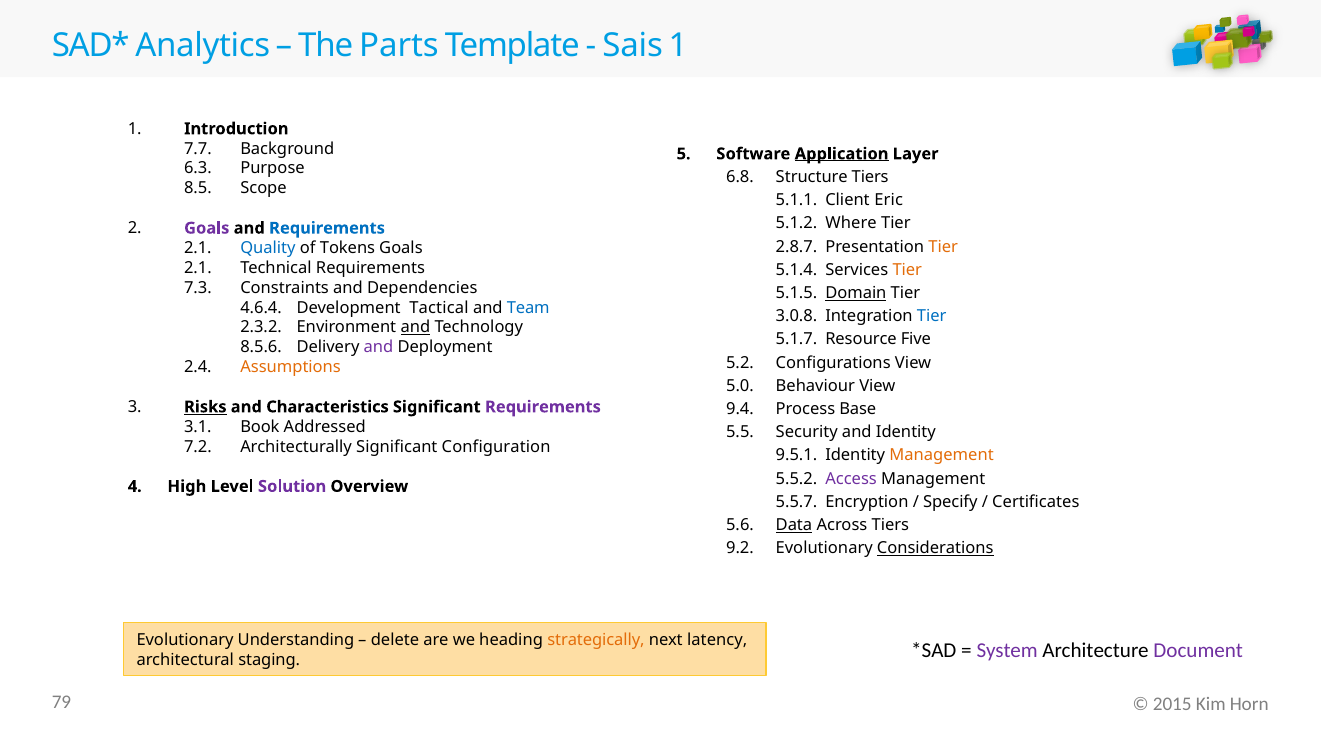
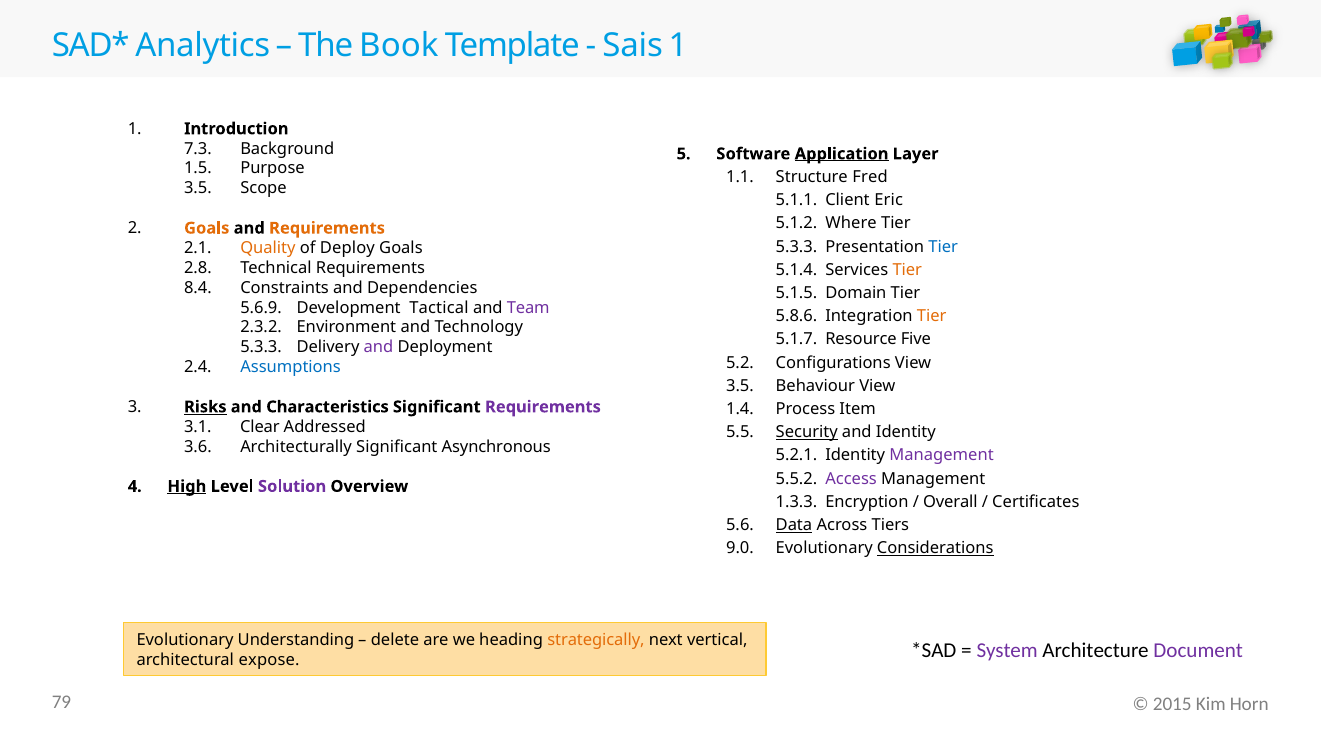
Parts: Parts -> Book
7.7: 7.7 -> 7.3
6.3: 6.3 -> 1.5
6.8: 6.8 -> 1.1
Structure Tiers: Tiers -> Fred
8.5 at (198, 188): 8.5 -> 3.5
Goals at (207, 228) colour: purple -> orange
Requirements at (327, 228) colour: blue -> orange
2.8.7 at (796, 247): 2.8.7 -> 5.3.3
Tier at (943, 247) colour: orange -> blue
Quality colour: blue -> orange
Tokens: Tokens -> Deploy
2.1 at (198, 268): 2.1 -> 2.8
7.3: 7.3 -> 8.4
Domain underline: present -> none
4.6.4: 4.6.4 -> 5.6.9
Team colour: blue -> purple
3.0.8: 3.0.8 -> 5.8.6
Tier at (932, 316) colour: blue -> orange
and at (415, 327) underline: present -> none
8.5.6 at (261, 347): 8.5.6 -> 5.3.3
Assumptions colour: orange -> blue
5.0 at (740, 386): 5.0 -> 3.5
9.4: 9.4 -> 1.4
Base: Base -> Item
Book: Book -> Clear
Security underline: none -> present
7.2: 7.2 -> 3.6
Configuration: Configuration -> Asynchronous
9.5.1: 9.5.1 -> 5.2.1
Management at (942, 455) colour: orange -> purple
High underline: none -> present
5.5.7: 5.5.7 -> 1.3.3
Specify: Specify -> Overall
9.2: 9.2 -> 9.0
latency: latency -> vertical
staging: staging -> expose
